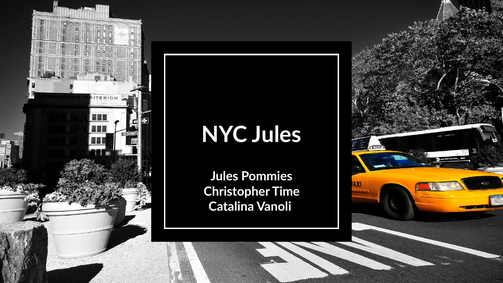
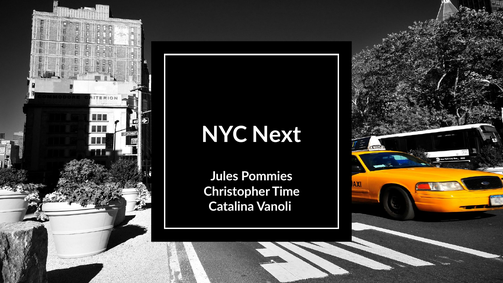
NYC Jules: Jules -> Next
